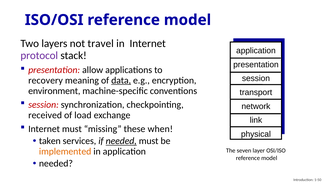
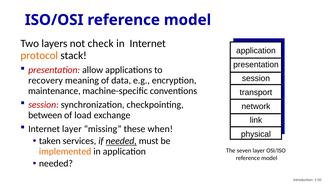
travel: travel -> check
protocol colour: purple -> orange
data underline: present -> none
environment: environment -> maintenance
received: received -> between
Internet must: must -> layer
